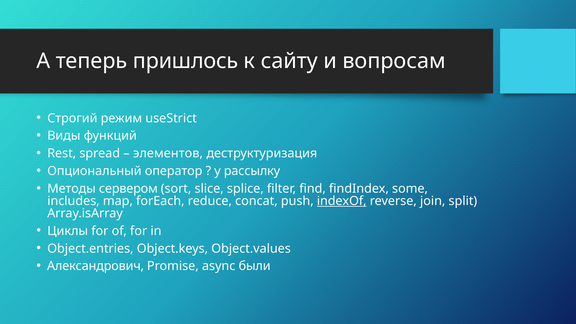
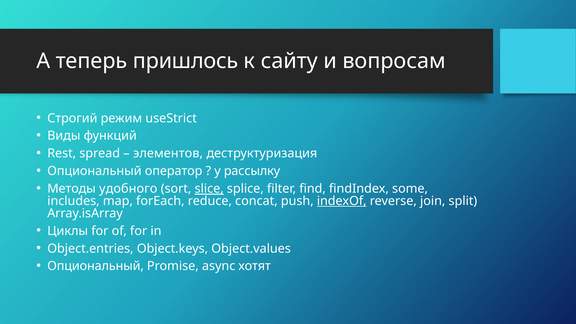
сервером: сервером -> удобного
slice underline: none -> present
Александрович at (96, 266): Александрович -> Опциональный
были: были -> хотят
